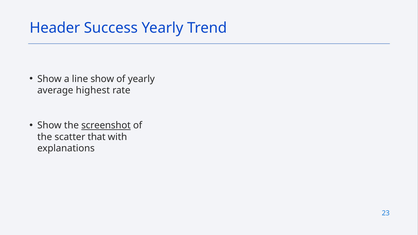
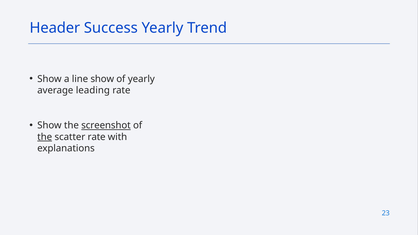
highest: highest -> leading
the at (45, 137) underline: none -> present
scatter that: that -> rate
